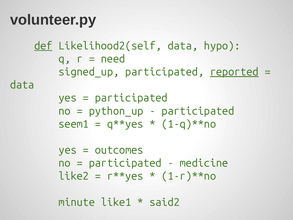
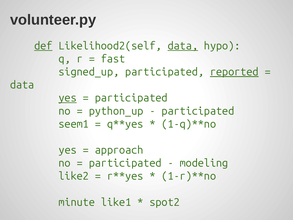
data at (183, 46) underline: none -> present
need: need -> fast
yes at (68, 98) underline: none -> present
outcomes: outcomes -> approach
medicine: medicine -> modeling
said2: said2 -> spot2
